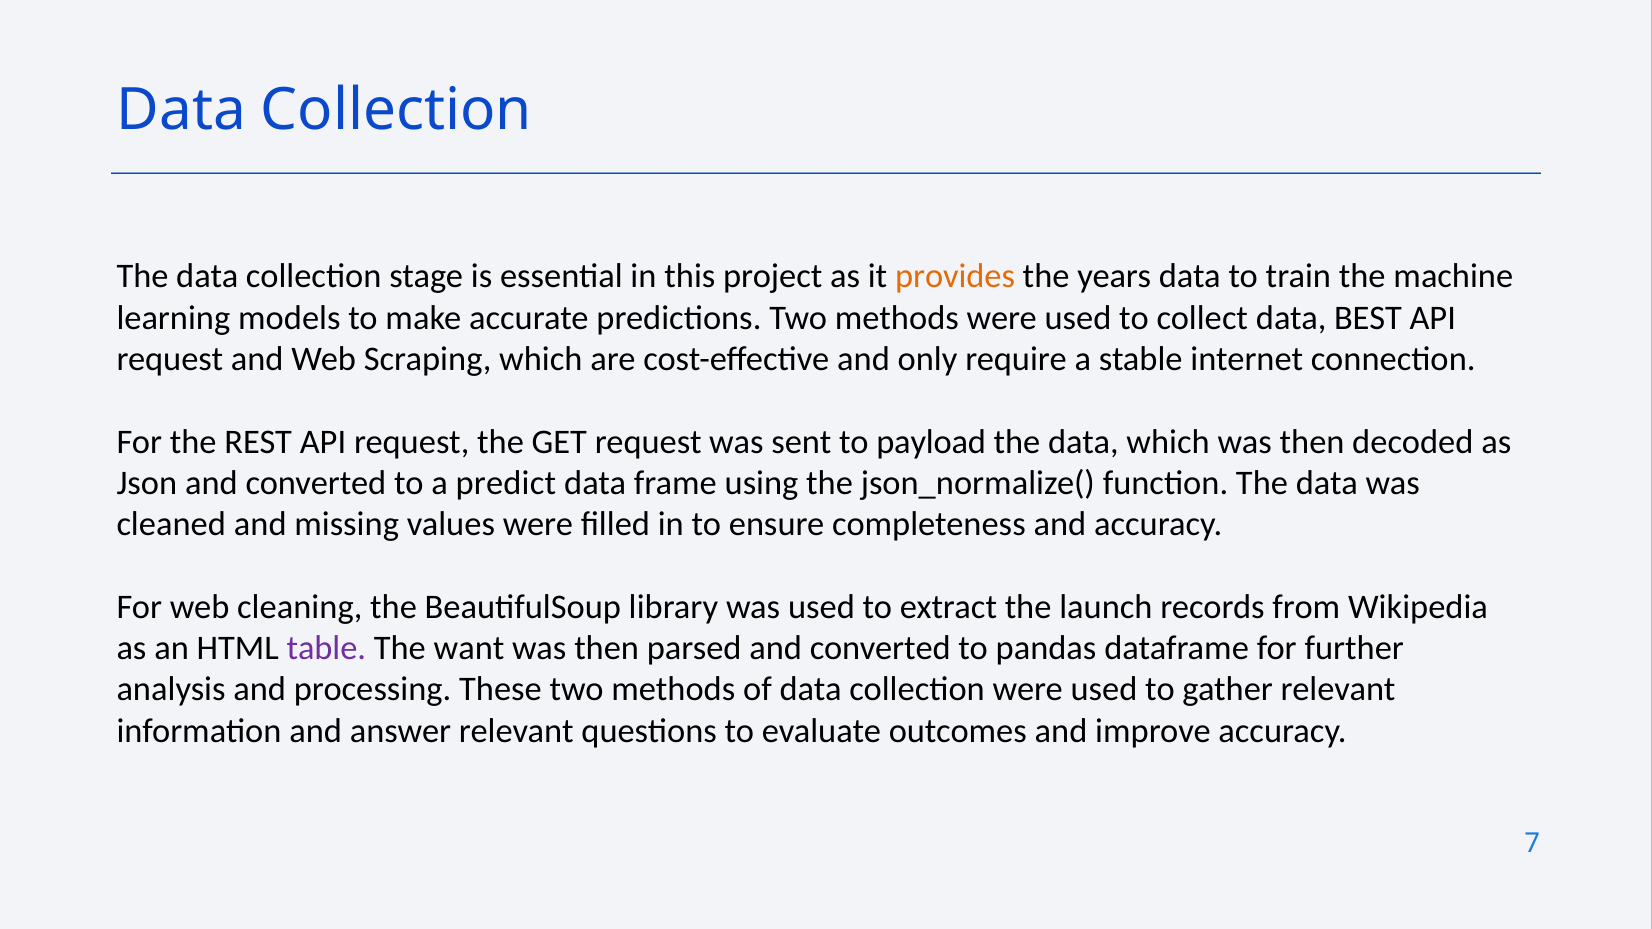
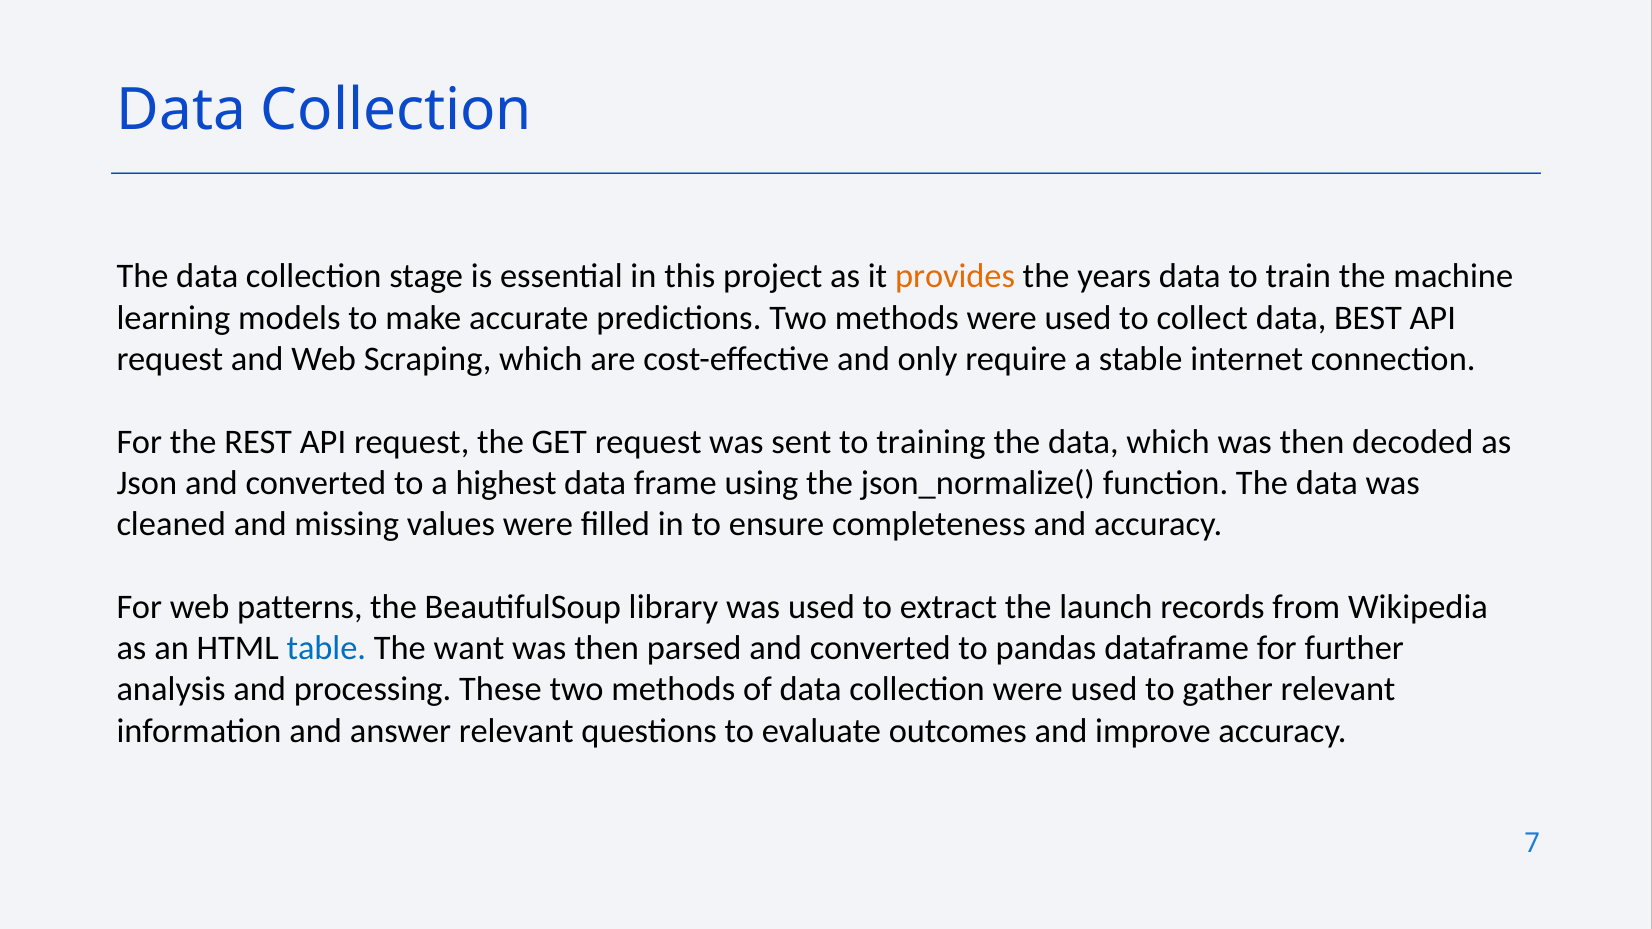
payload: payload -> training
predict: predict -> highest
cleaning: cleaning -> patterns
table colour: purple -> blue
